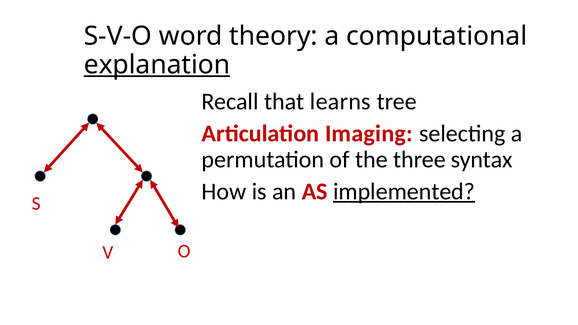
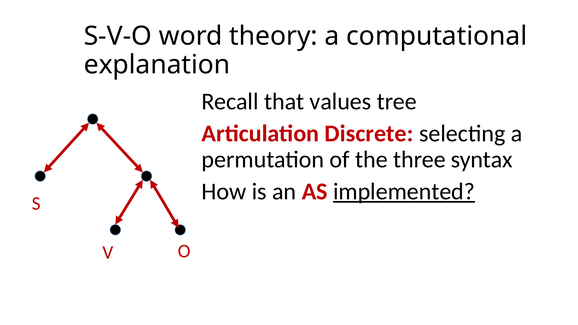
explanation underline: present -> none
learns: learns -> values
Imaging: Imaging -> Discrete
